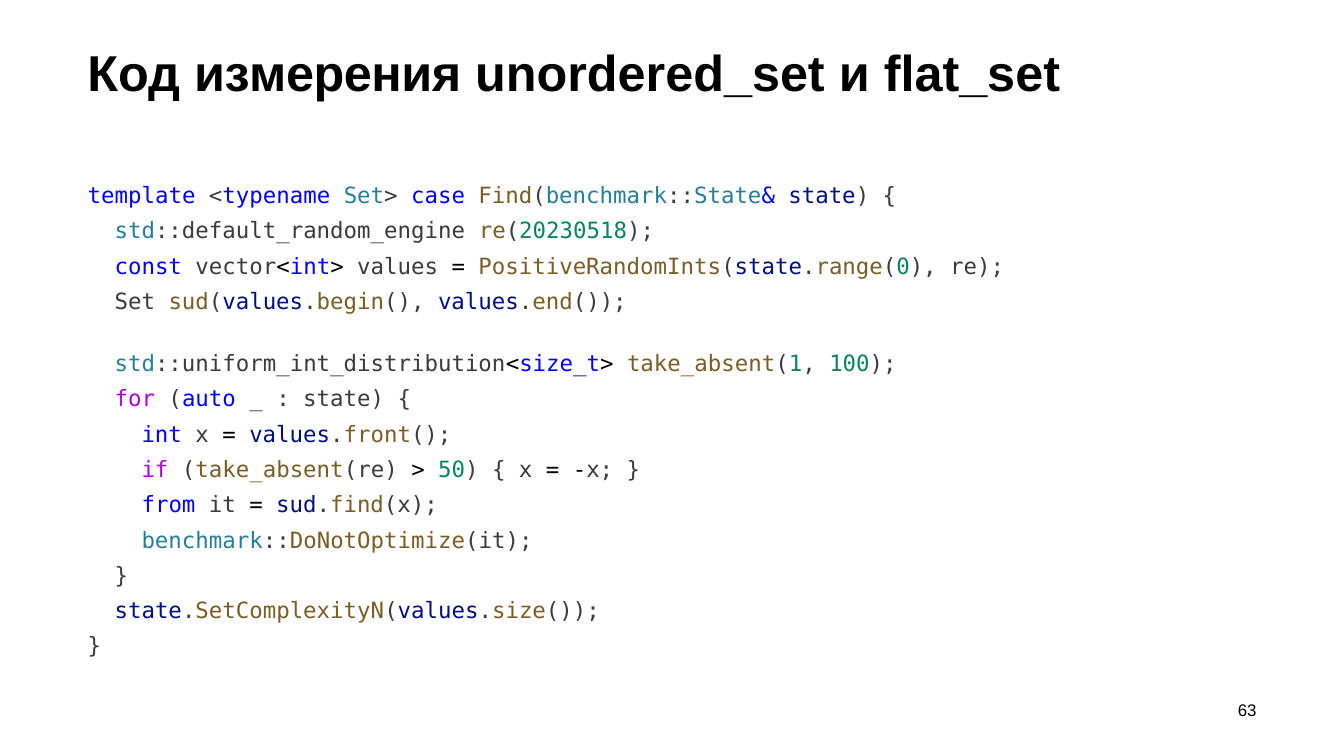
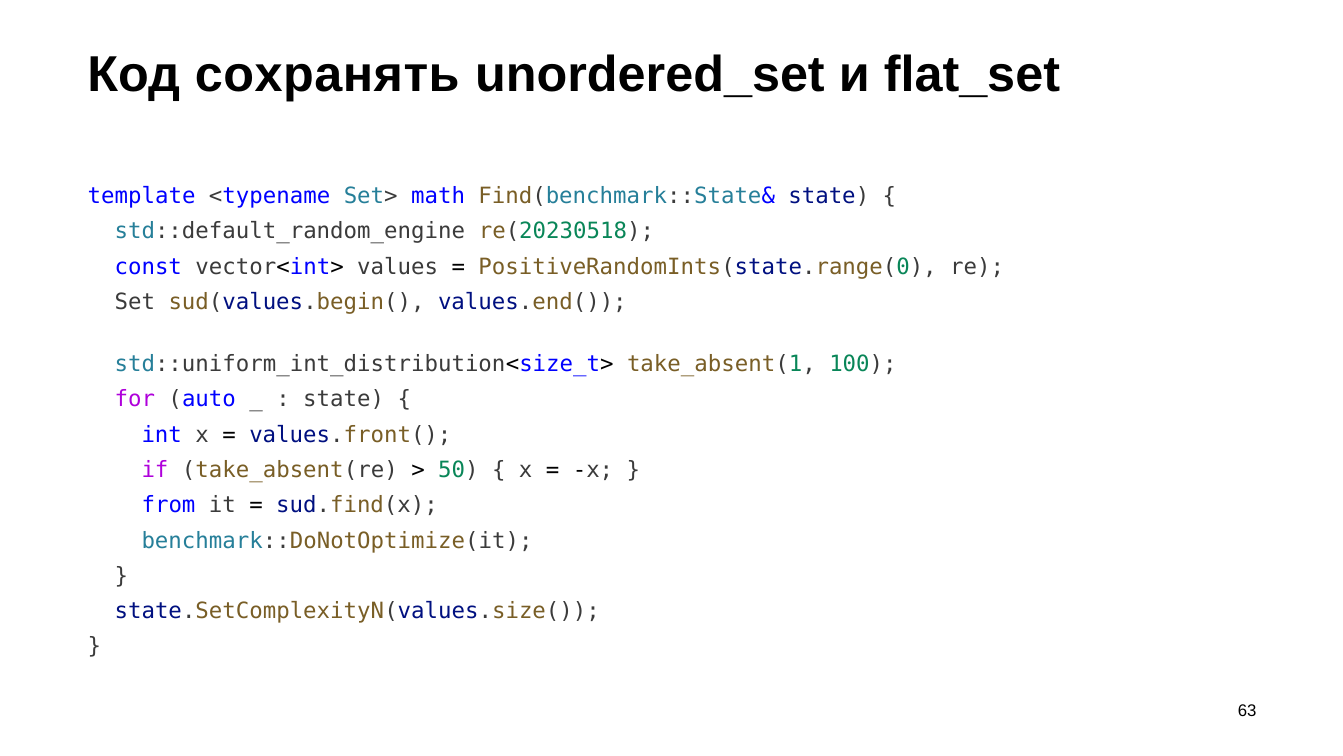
измерения: измерения -> сохранять
case: case -> math
